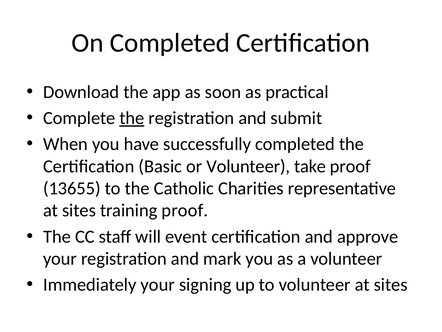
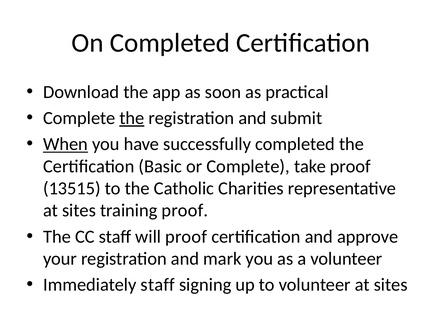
When underline: none -> present
or Volunteer: Volunteer -> Complete
13655: 13655 -> 13515
will event: event -> proof
Immediately your: your -> staff
